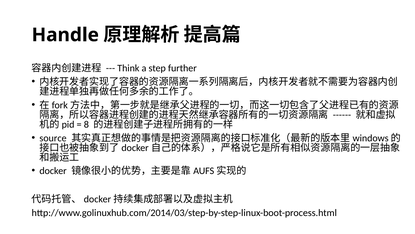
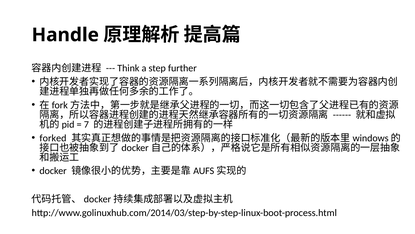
8: 8 -> 7
source: source -> forked
